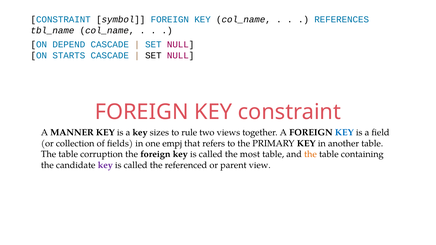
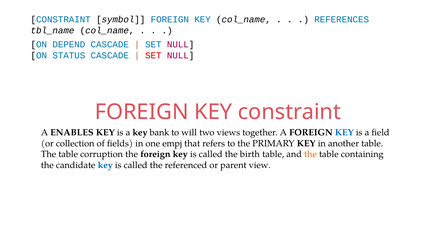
STARTS: STARTS -> STATUS
SET at (153, 56) colour: black -> red
MANNER: MANNER -> ENABLES
sizes: sizes -> bank
rule: rule -> will
most: most -> birth
key at (105, 165) colour: purple -> blue
